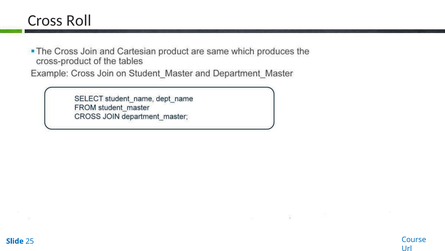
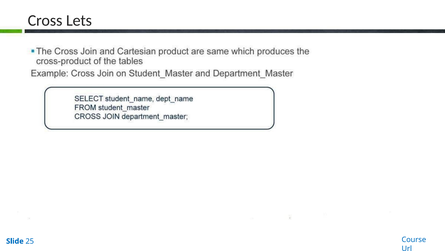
Roll: Roll -> Lets
